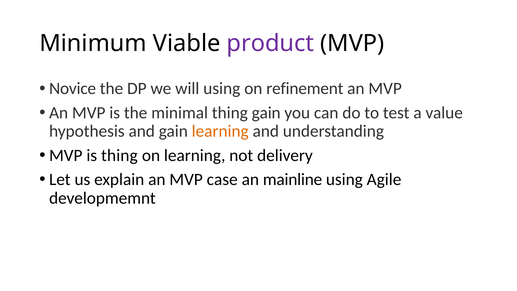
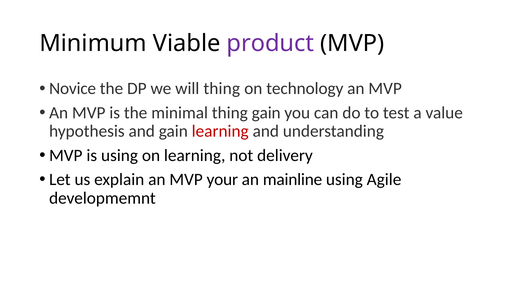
will using: using -> thing
refinement: refinement -> technology
learning at (220, 131) colour: orange -> red
is thing: thing -> using
case: case -> your
